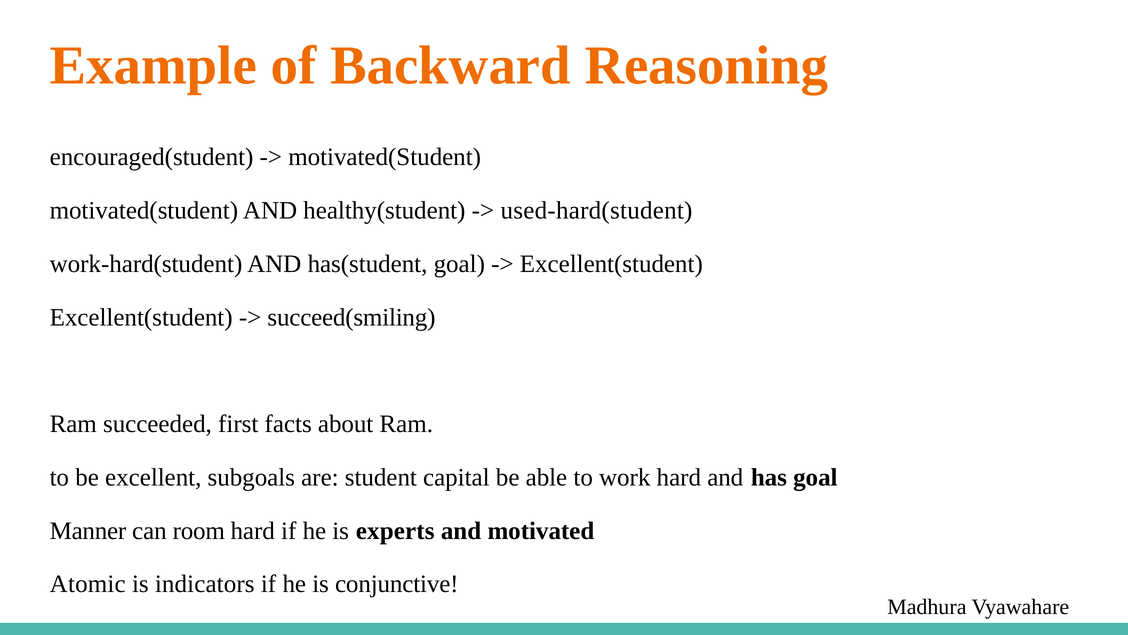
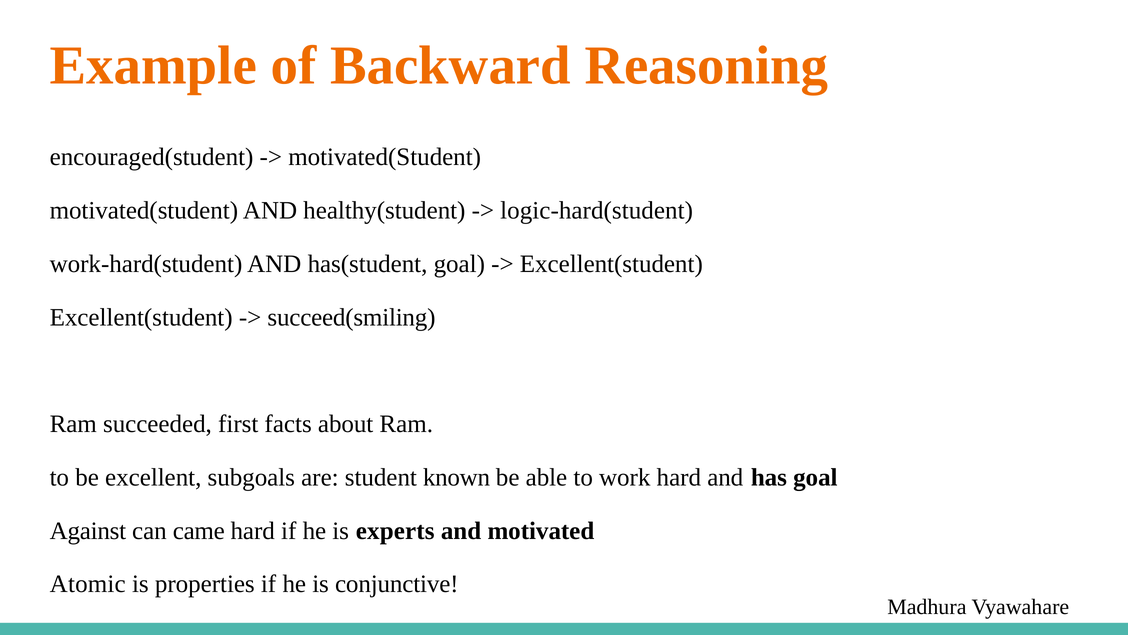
used-hard(student: used-hard(student -> logic-hard(student
capital: capital -> known
Manner: Manner -> Against
room: room -> came
indicators: indicators -> properties
